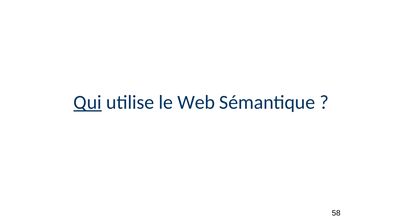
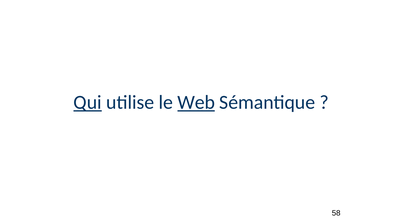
Web underline: none -> present
